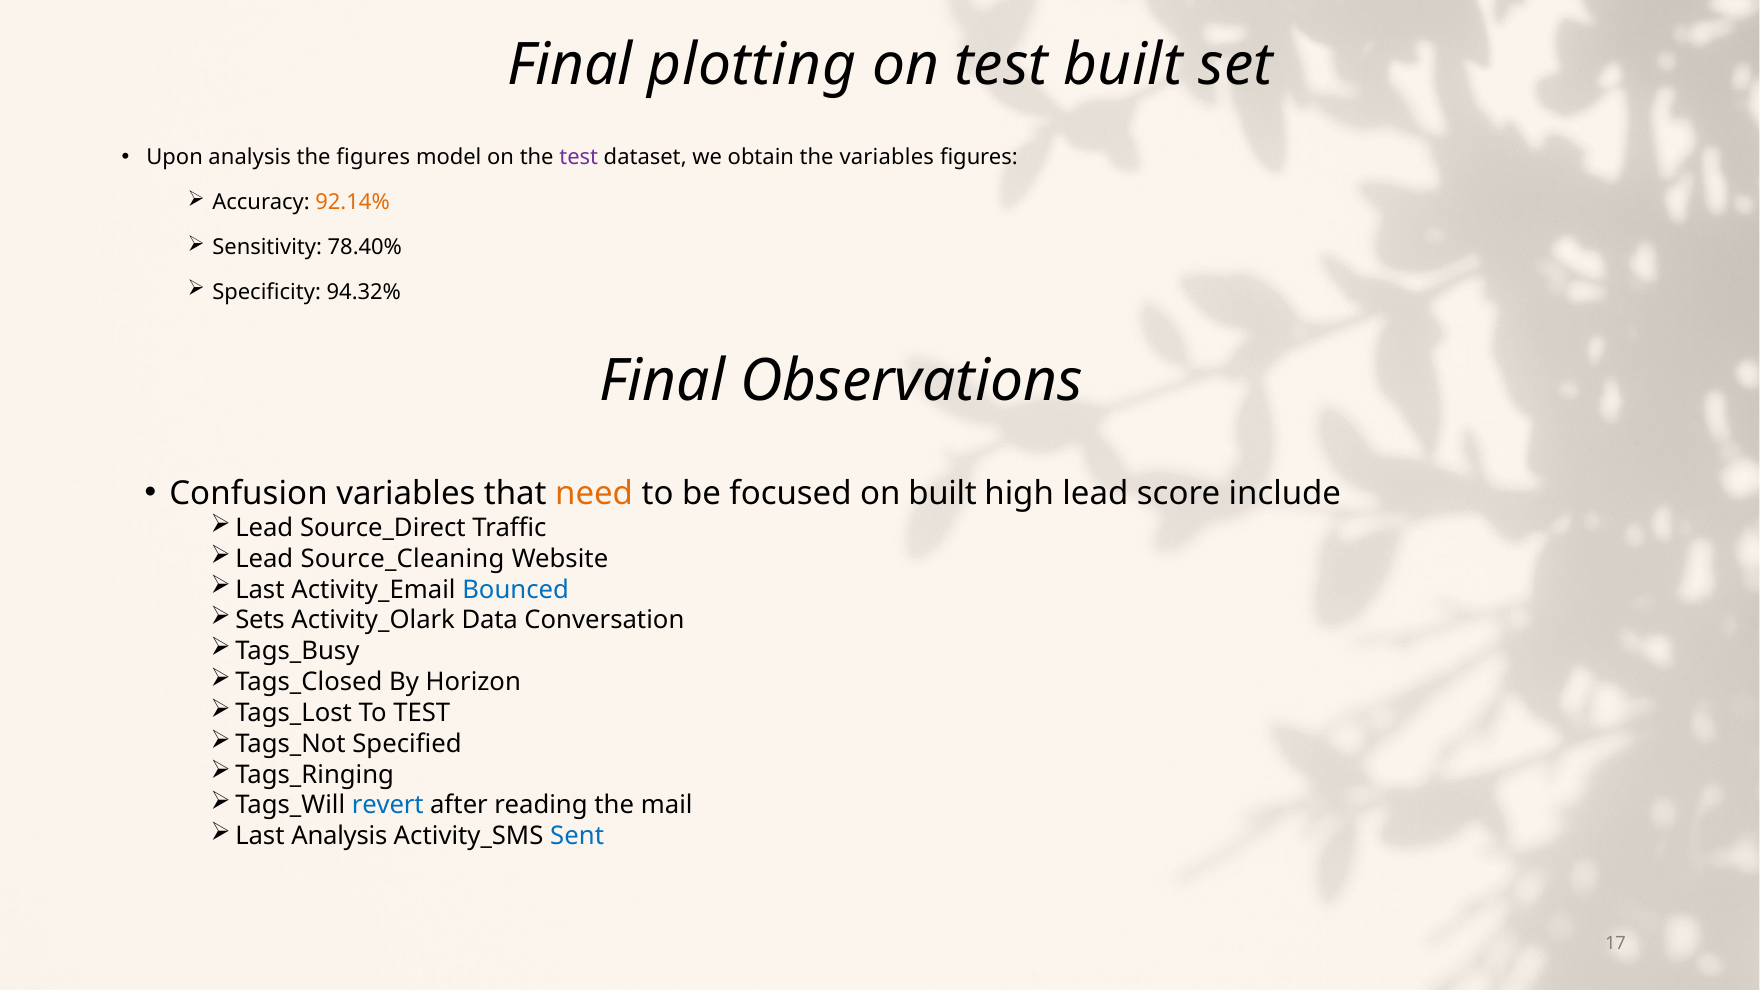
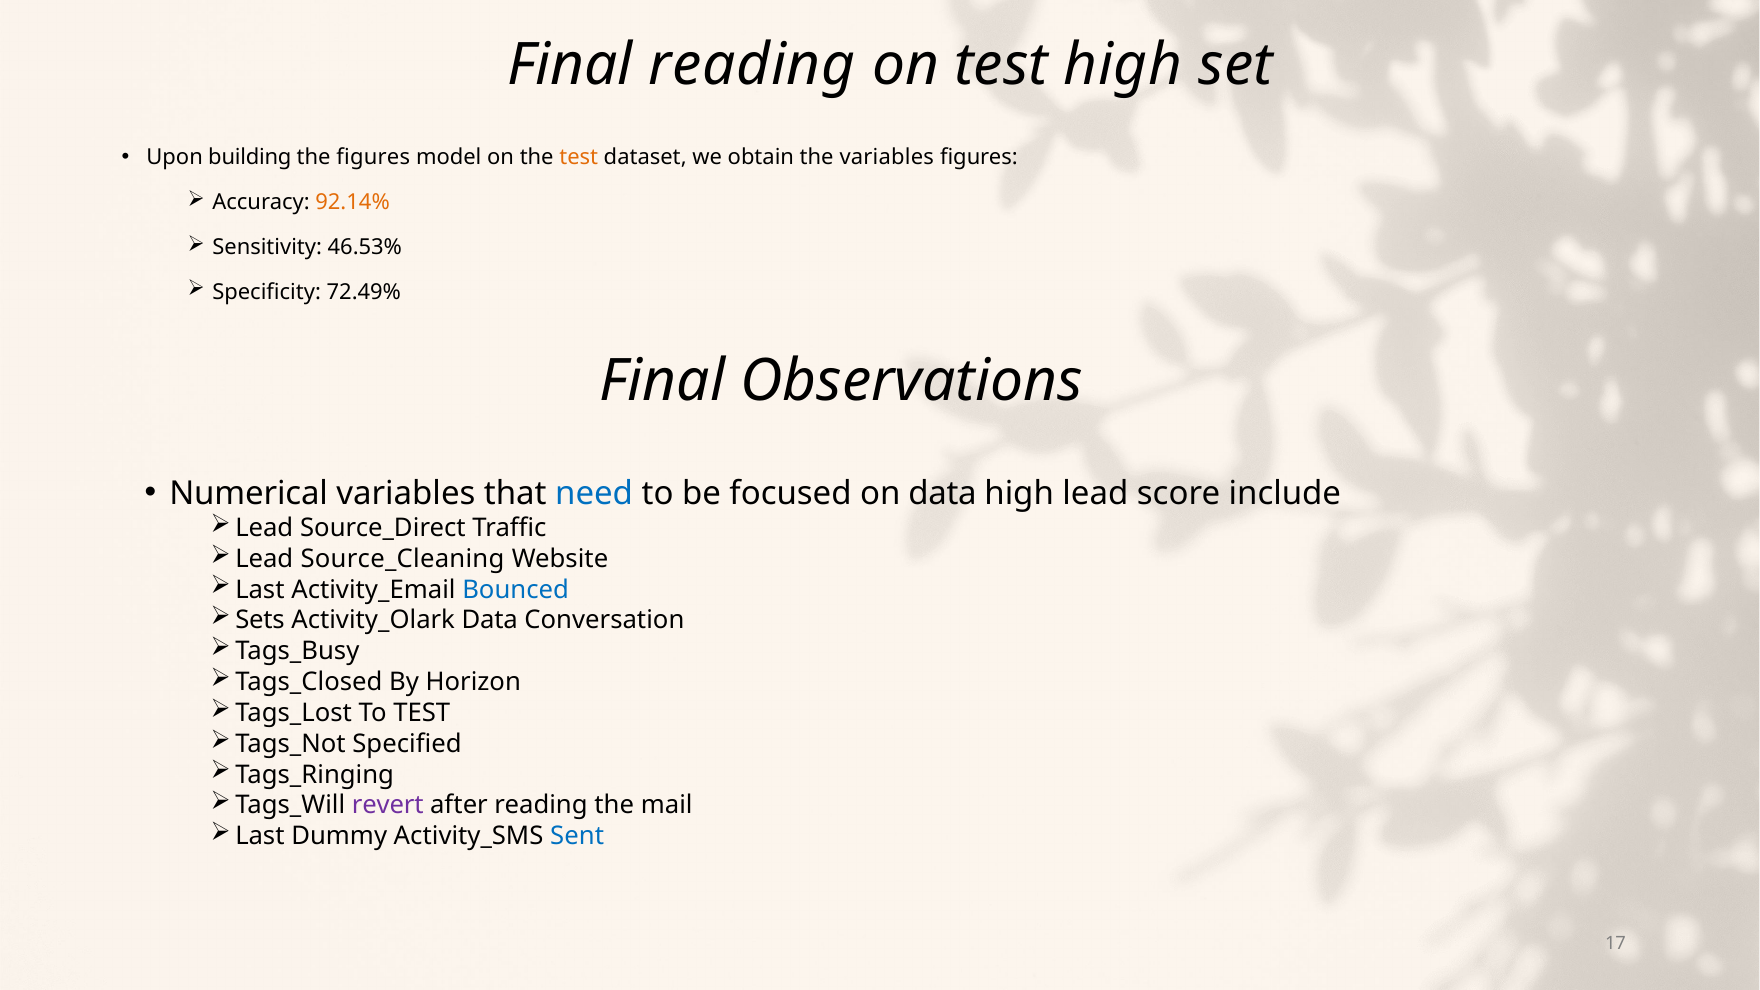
Final plotting: plotting -> reading
test built: built -> high
Upon analysis: analysis -> building
test at (579, 158) colour: purple -> orange
78.40%: 78.40% -> 46.53%
94.32%: 94.32% -> 72.49%
Confusion: Confusion -> Numerical
need colour: orange -> blue
on built: built -> data
revert colour: blue -> purple
Last Analysis: Analysis -> Dummy
